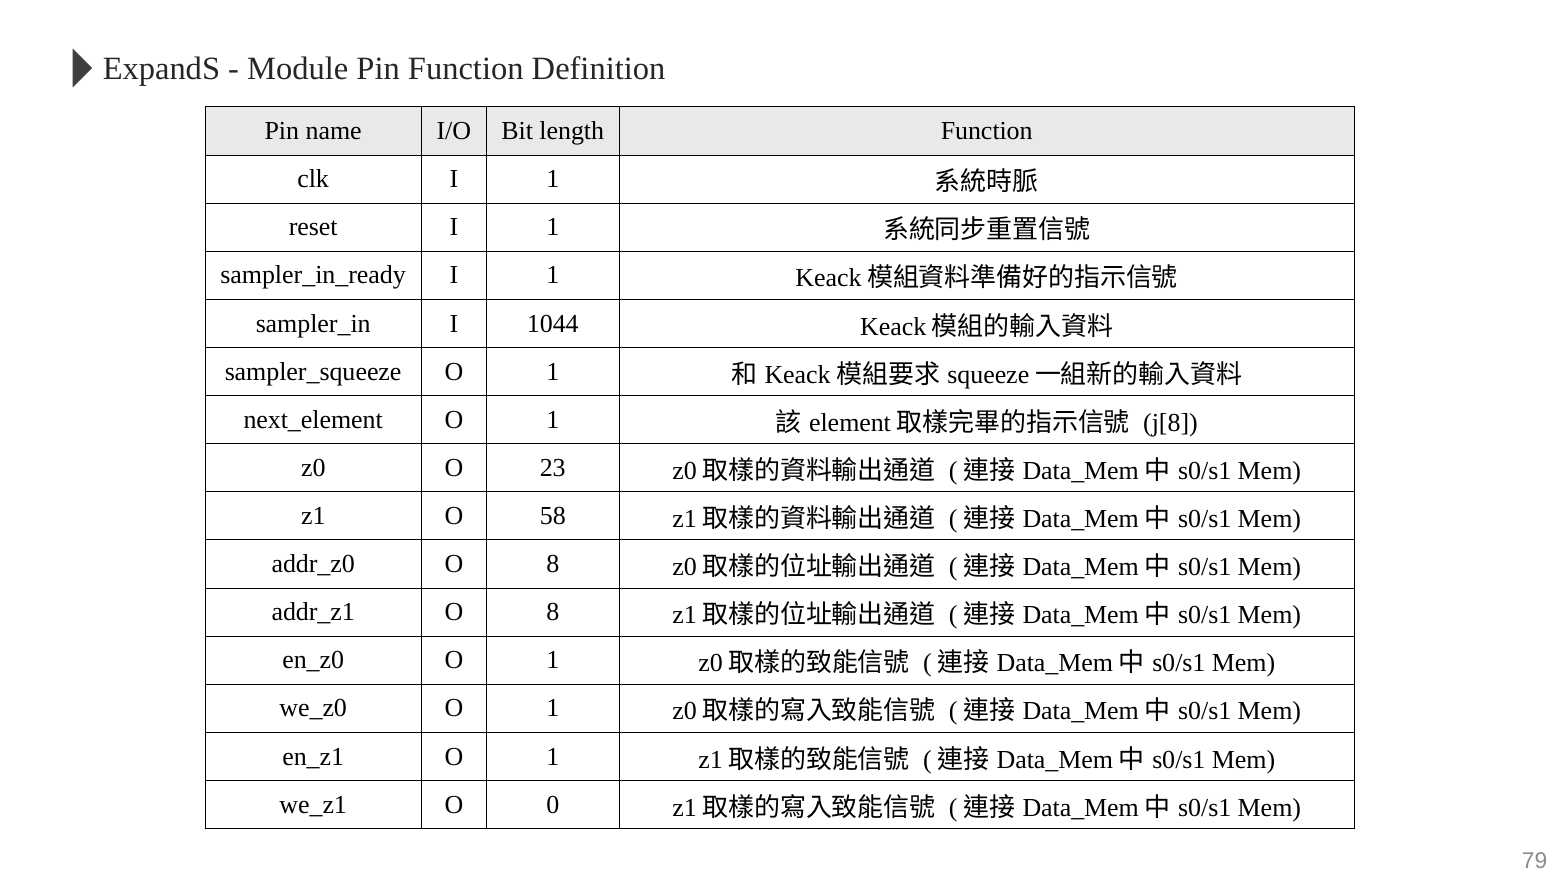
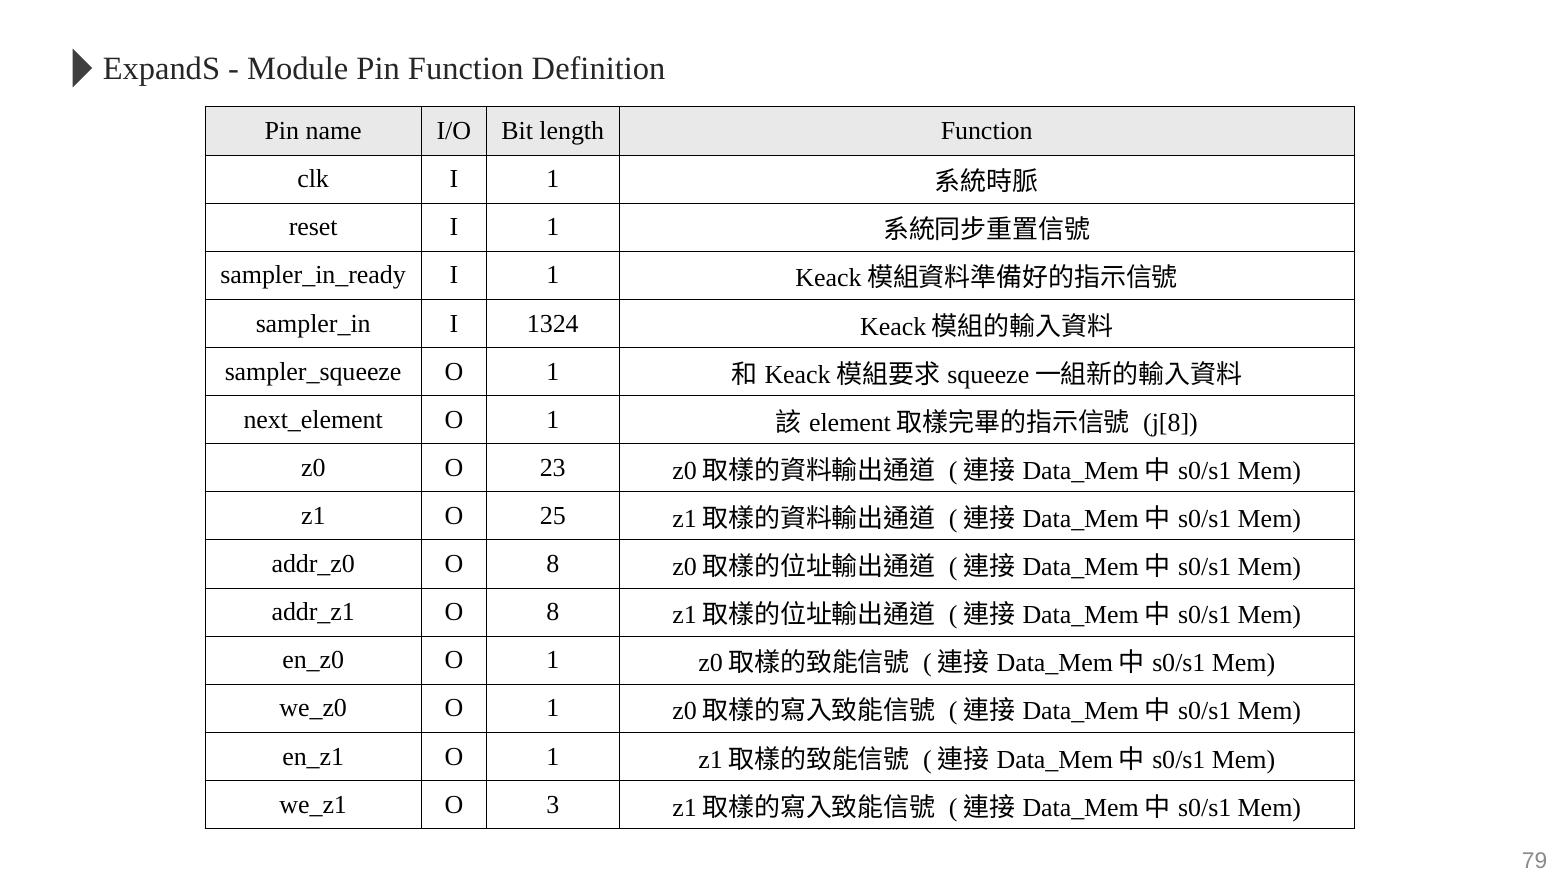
1044: 1044 -> 1324
58: 58 -> 25
0: 0 -> 3
